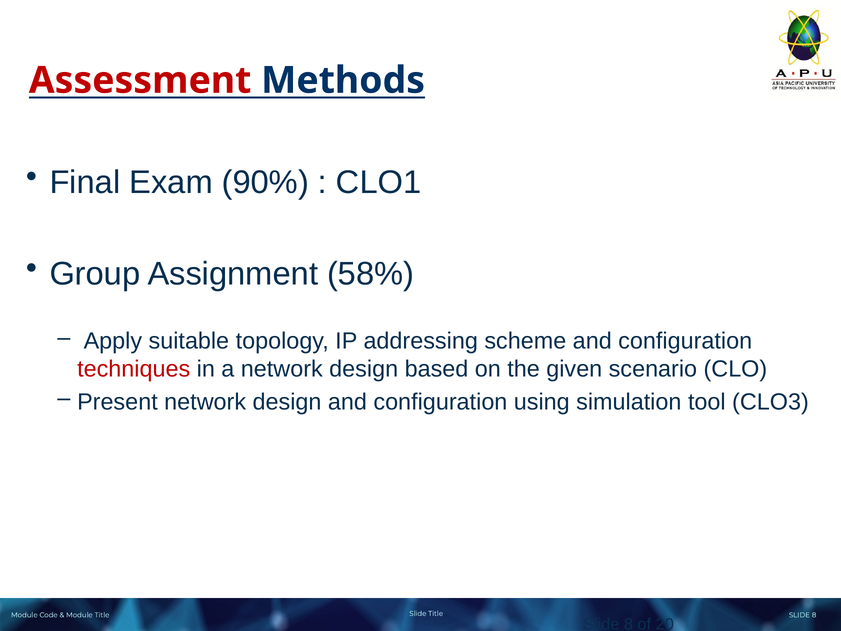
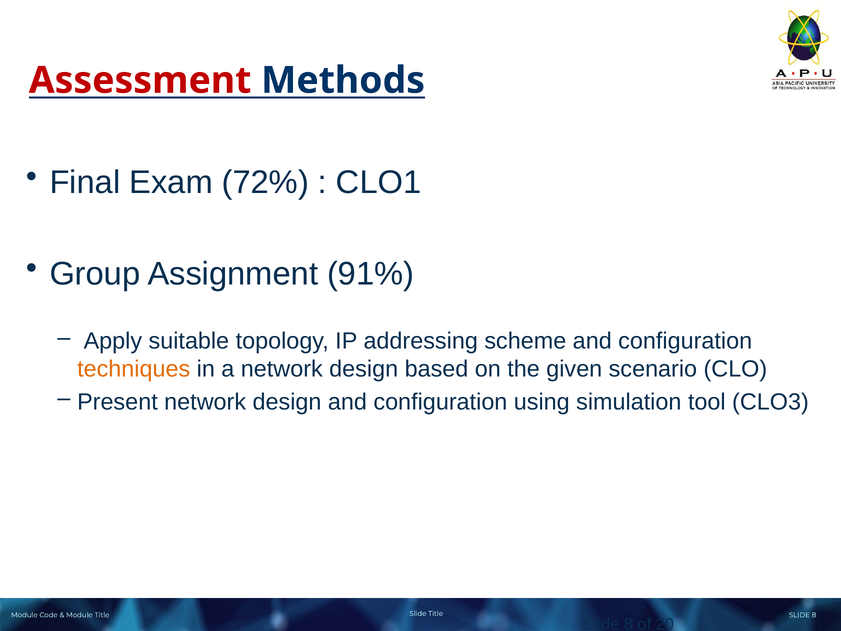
90%: 90% -> 72%
58%: 58% -> 91%
techniques colour: red -> orange
